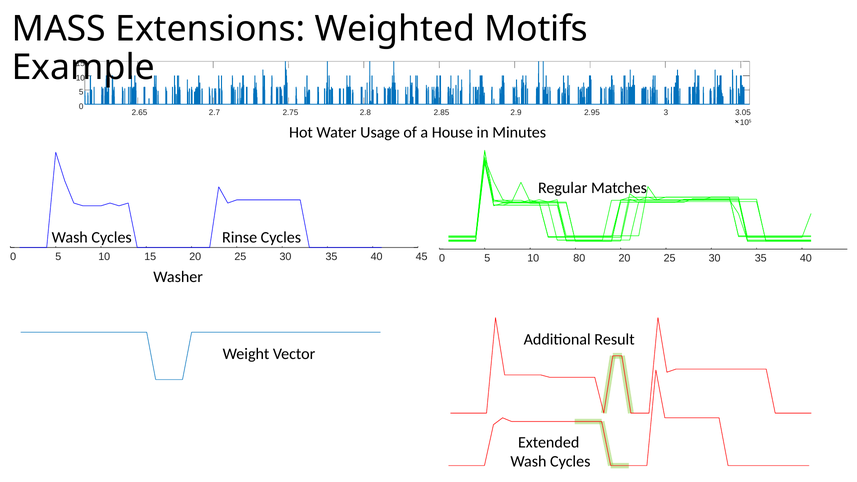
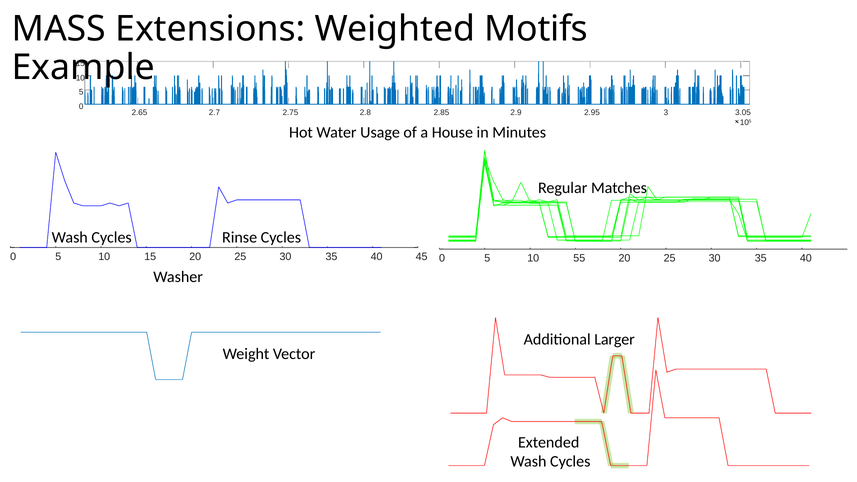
80: 80 -> 55
Result: Result -> Larger
